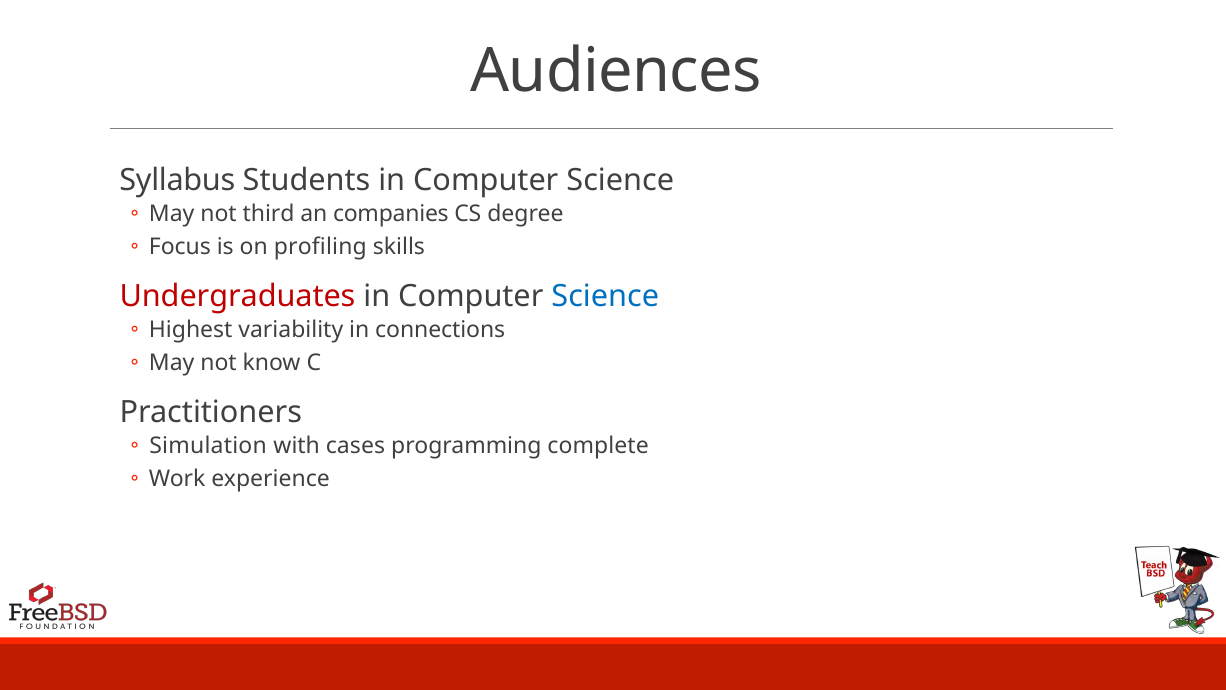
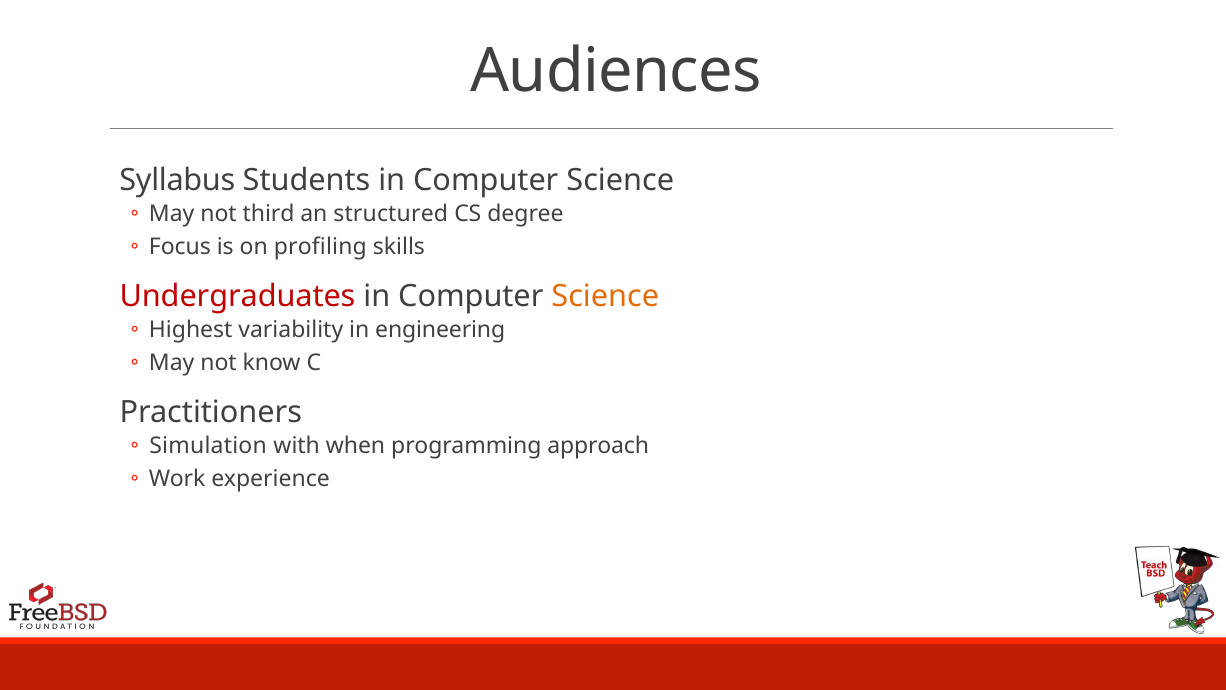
companies: companies -> structured
Science at (605, 296) colour: blue -> orange
connections: connections -> engineering
cases: cases -> when
complete: complete -> approach
